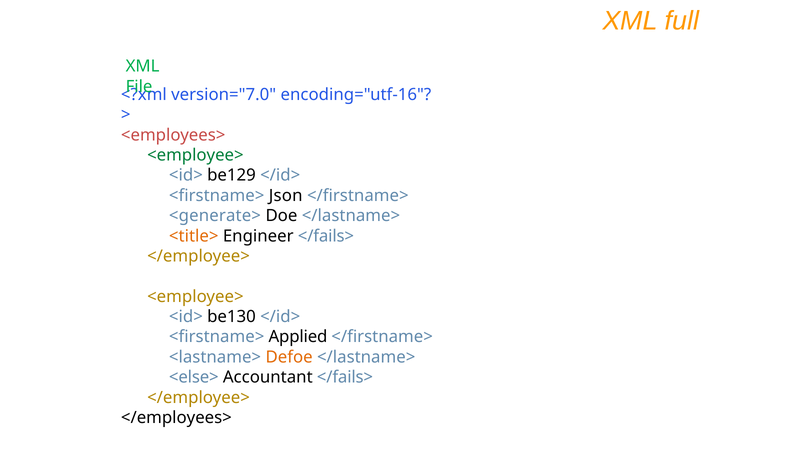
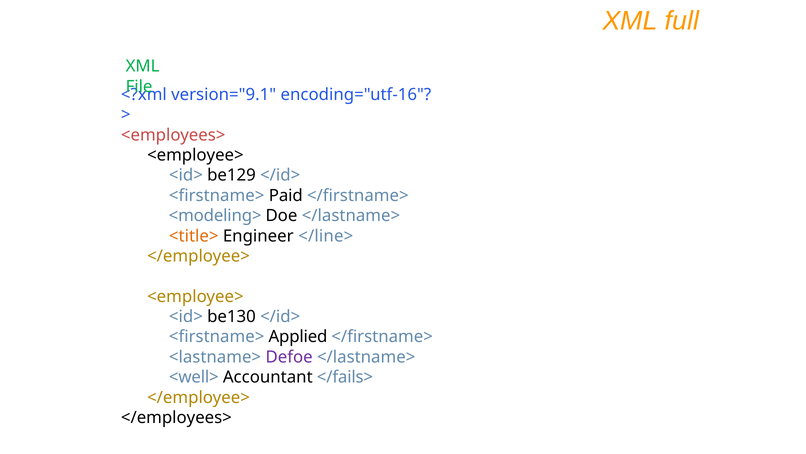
version="7.0: version="7.0 -> version="9.1
<employee> at (195, 155) colour: green -> black
Json: Json -> Paid
<generate>: <generate> -> <modeling>
Engineer </fails>: </fails> -> </line>
Defoe colour: orange -> purple
<else>: <else> -> <well>
